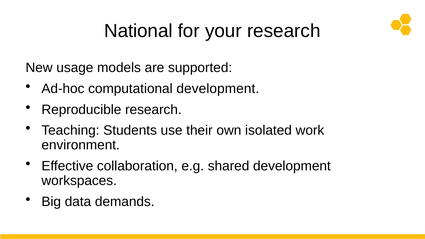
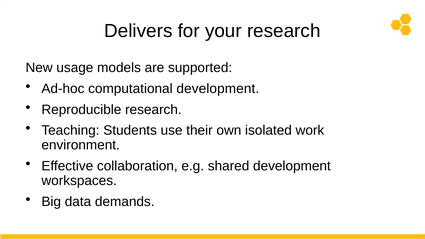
National: National -> Delivers
